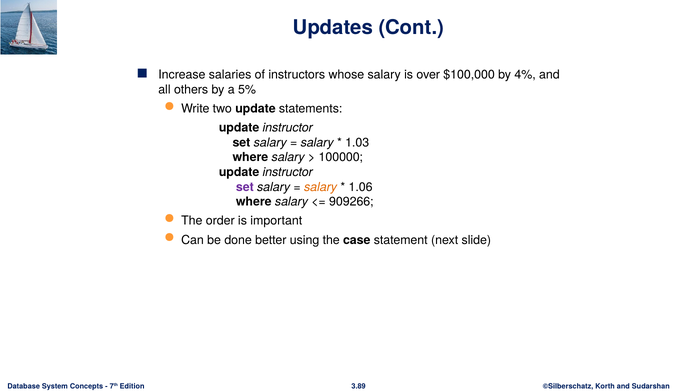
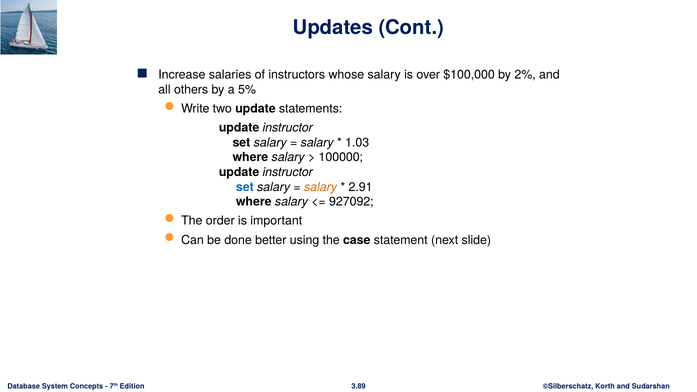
4%: 4% -> 2%
set at (245, 187) colour: purple -> blue
1.06: 1.06 -> 2.91
909266: 909266 -> 927092
